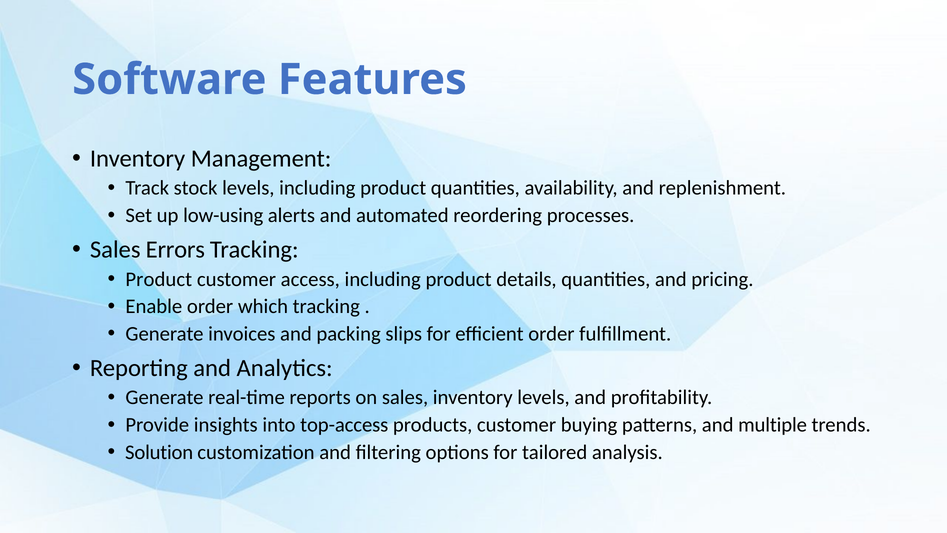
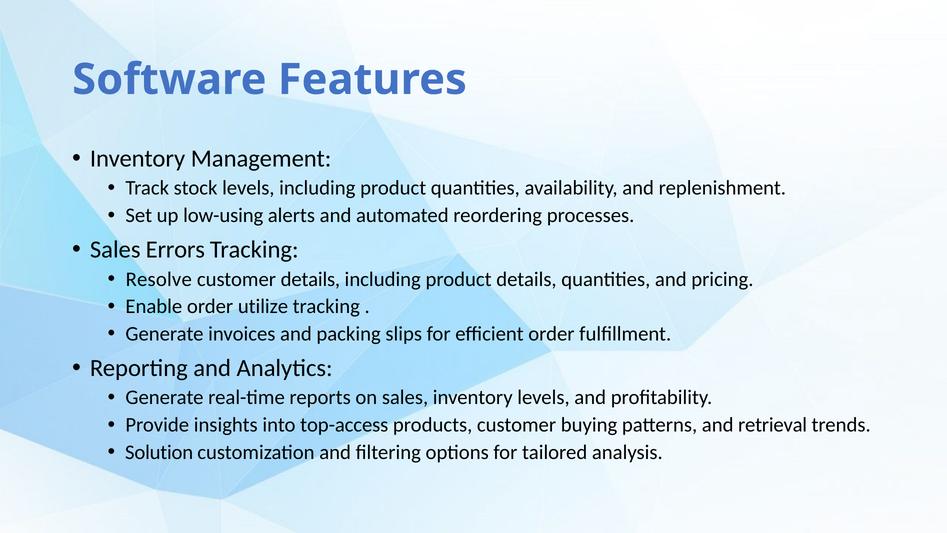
Product at (159, 279): Product -> Resolve
customer access: access -> details
which: which -> utilize
multiple: multiple -> retrieval
